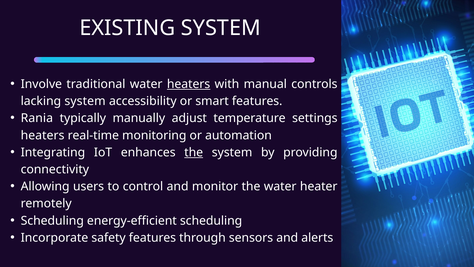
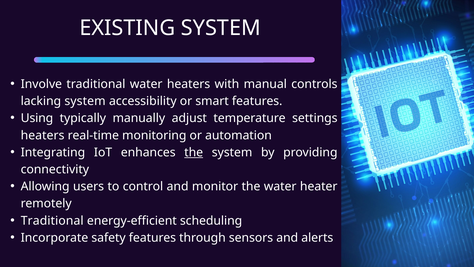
heaters at (189, 84) underline: present -> none
Rania: Rania -> Using
Scheduling at (52, 220): Scheduling -> Traditional
